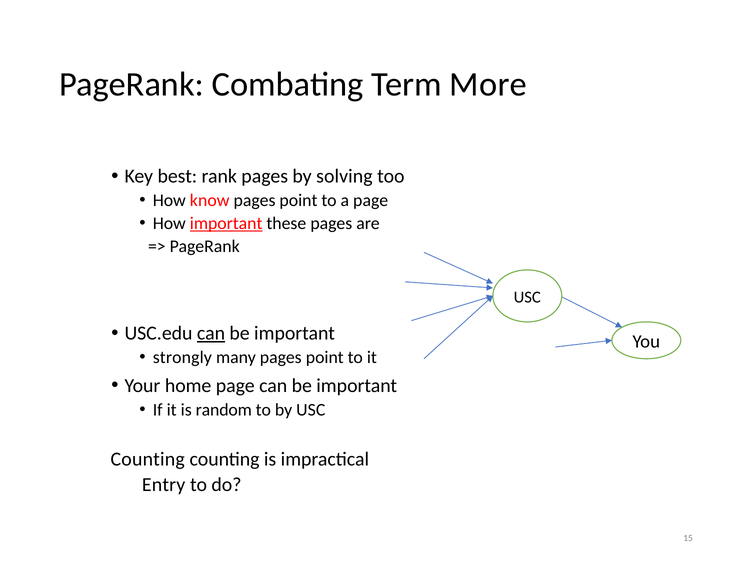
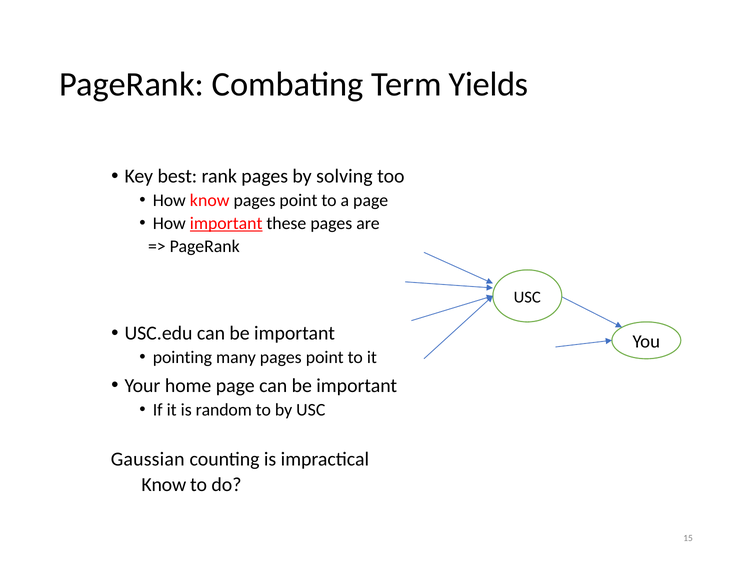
More: More -> Yields
can at (211, 333) underline: present -> none
strongly: strongly -> pointing
Counting at (148, 459): Counting -> Gaussian
Entry at (164, 485): Entry -> Know
